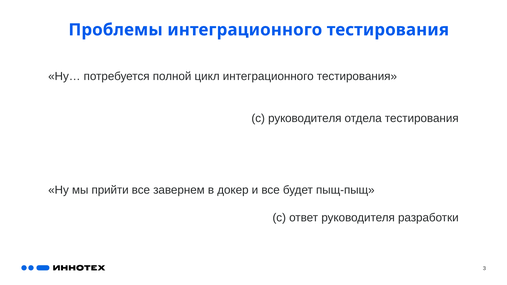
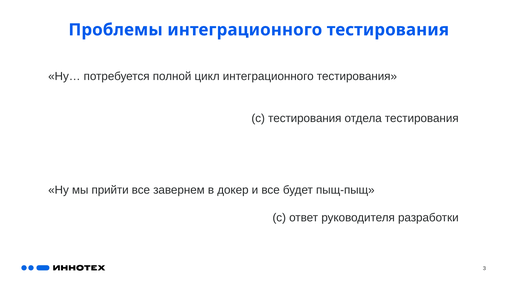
c руководителя: руководителя -> тестирования
